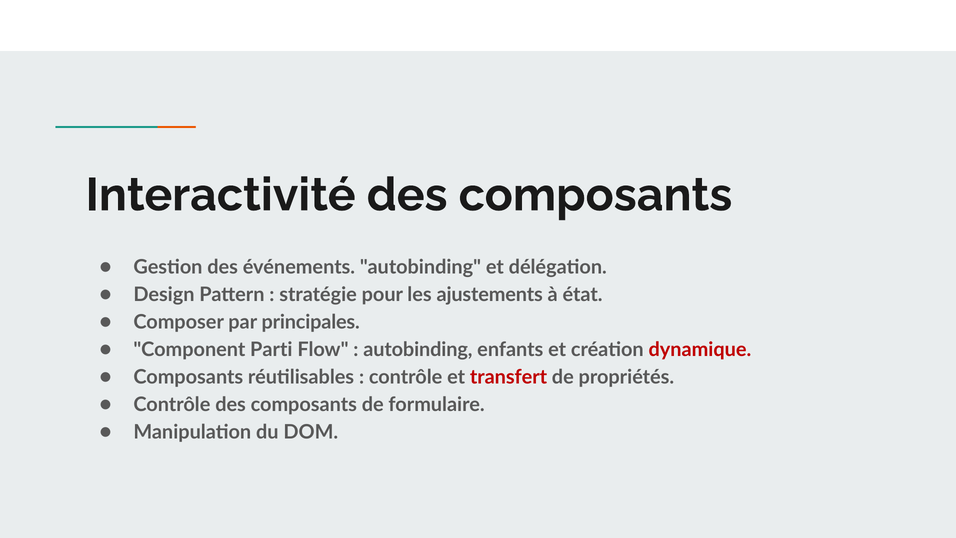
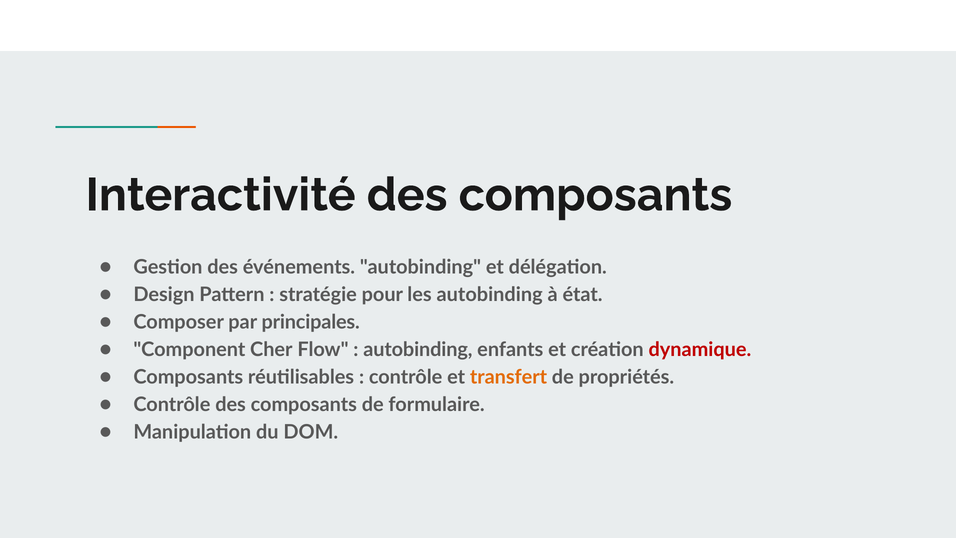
les ajustements: ajustements -> autobinding
Parti: Parti -> Cher
transfert colour: red -> orange
